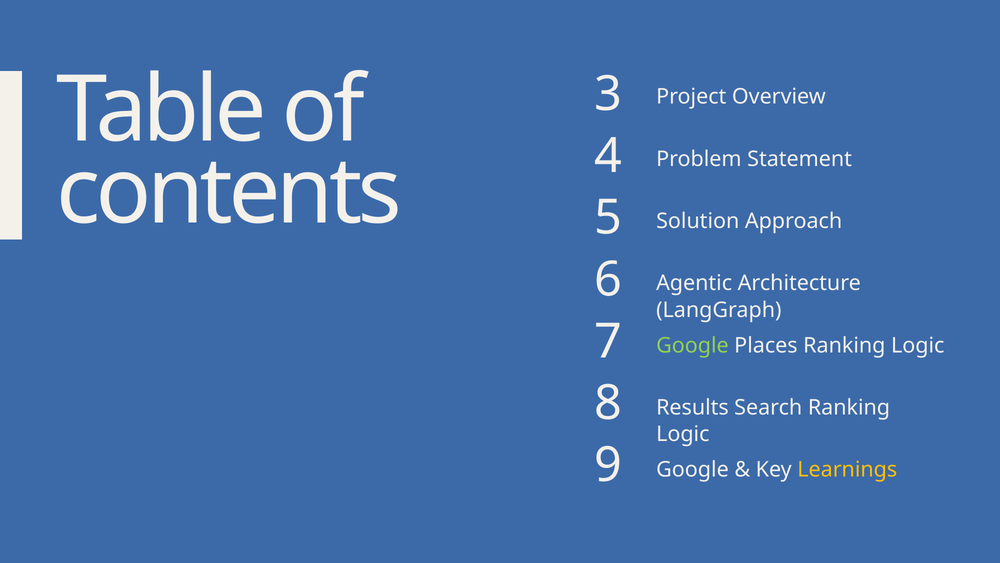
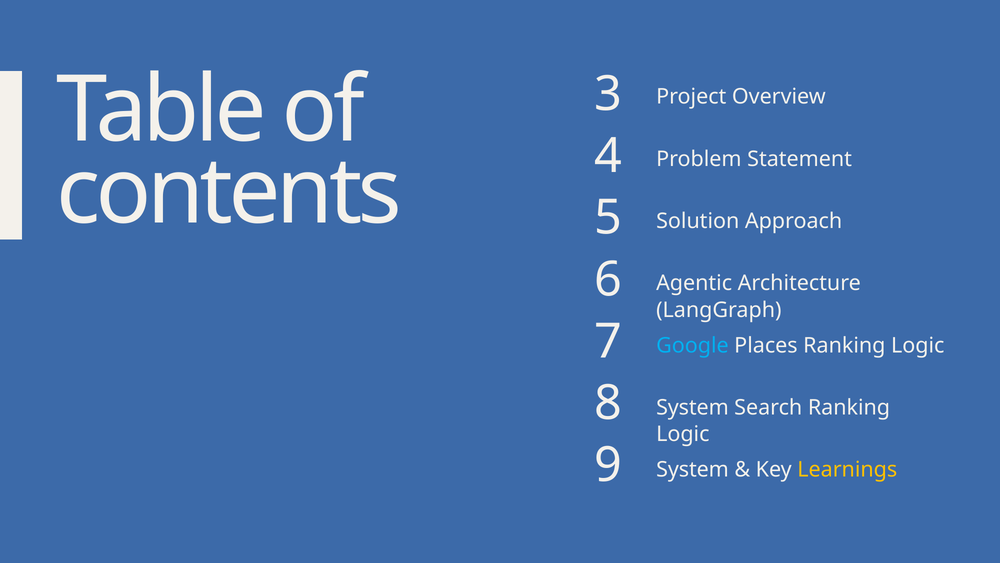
Google at (692, 345) colour: light green -> light blue
Results at (692, 407): Results -> System
Google at (692, 469): Google -> System
